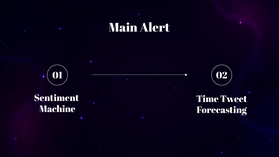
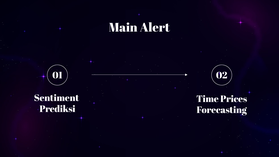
Tweet: Tweet -> Prices
Machine: Machine -> Prediksi
